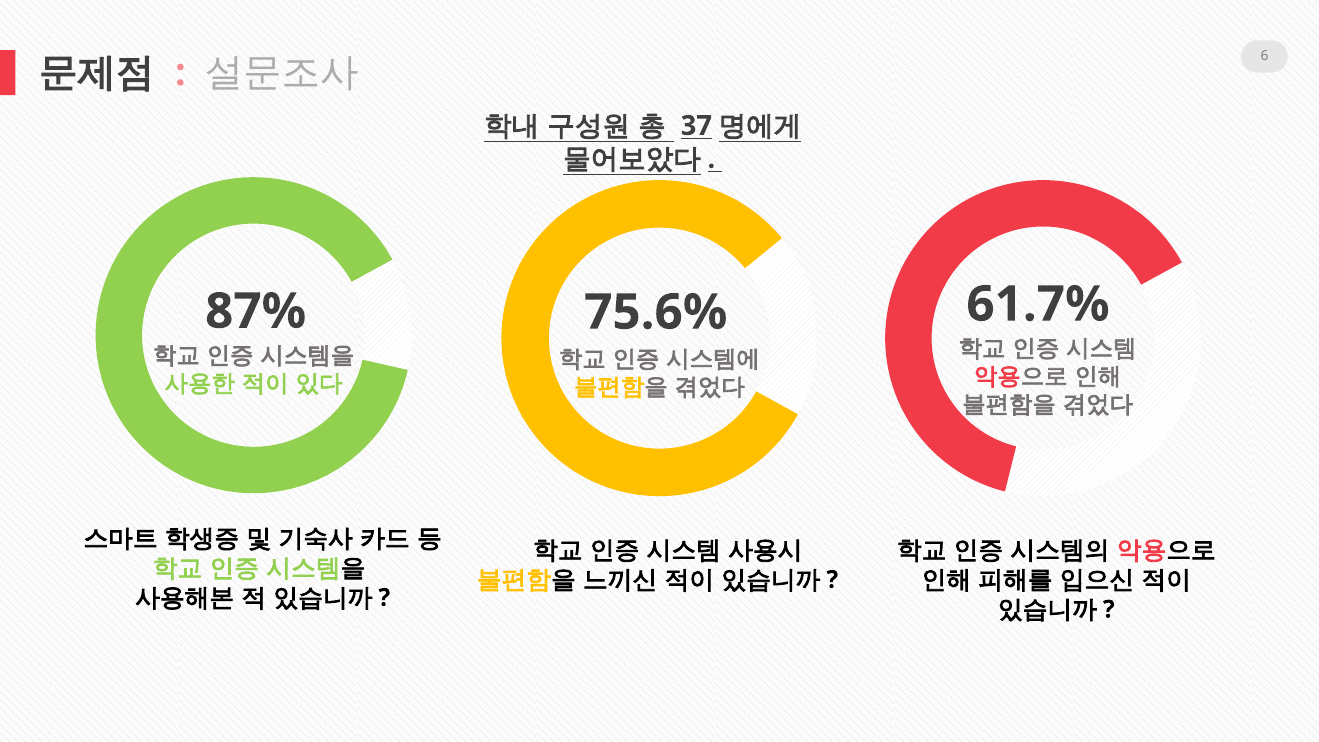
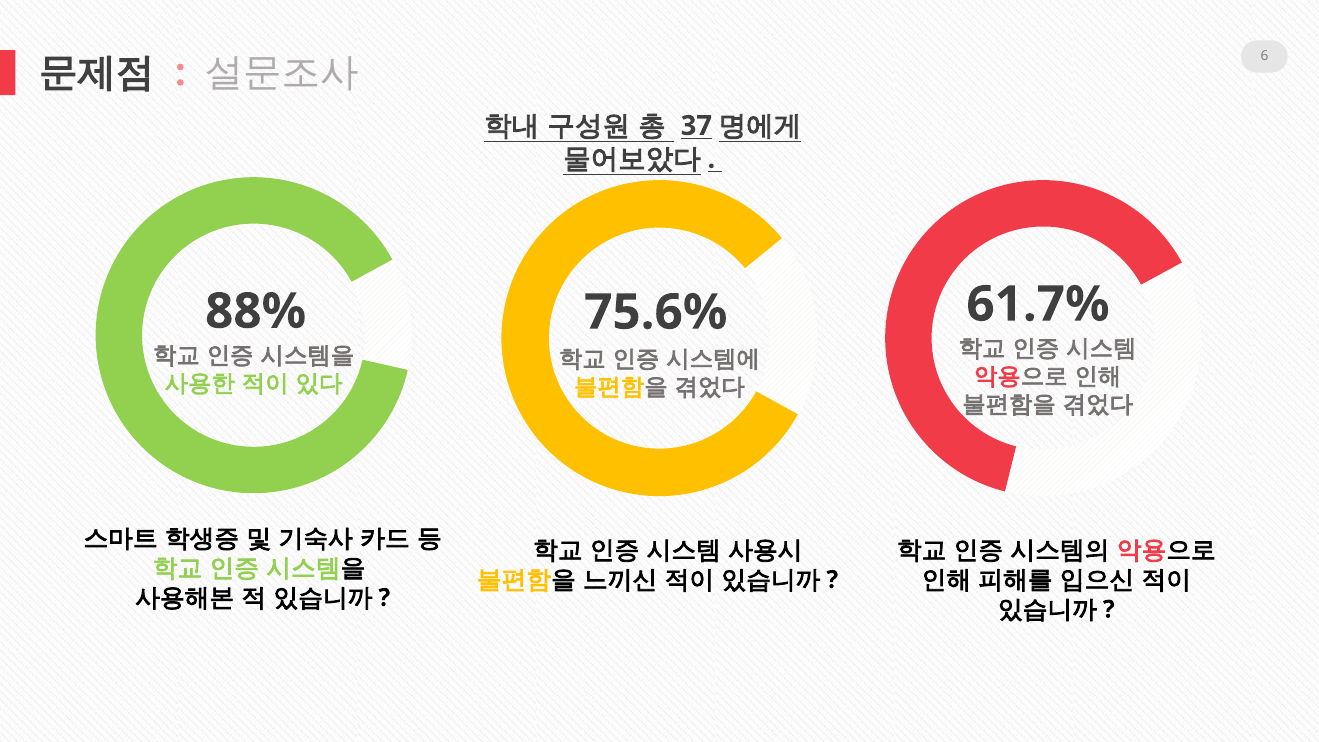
87%: 87% -> 88%
